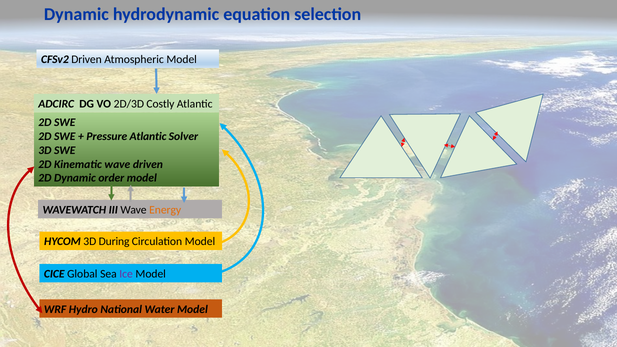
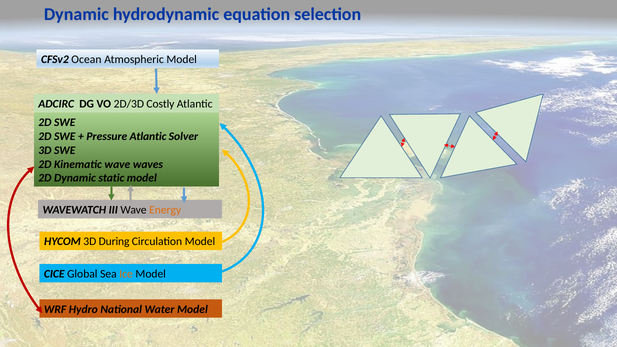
CFSv2 Driven: Driven -> Ocean
wave driven: driven -> waves
order: order -> static
Ice colour: purple -> orange
